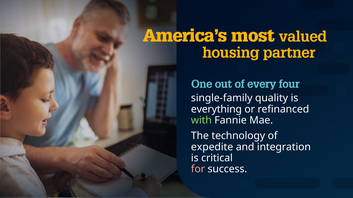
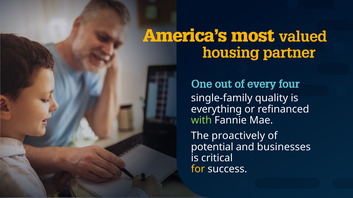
technology: technology -> proactively
expedite: expedite -> potential
integration: integration -> businesses
for colour: pink -> yellow
